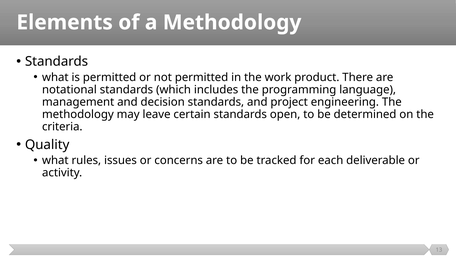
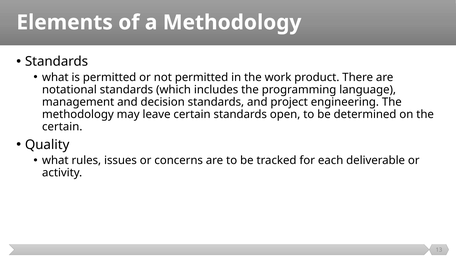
criteria at (62, 126): criteria -> certain
